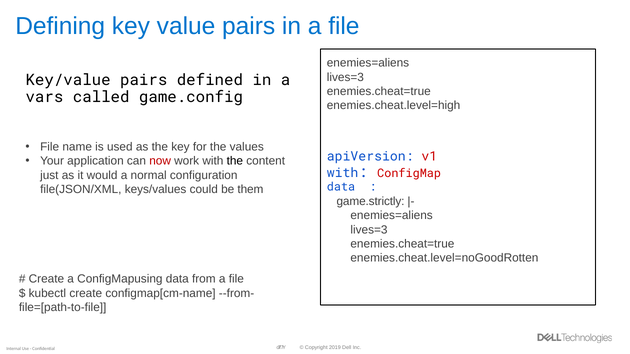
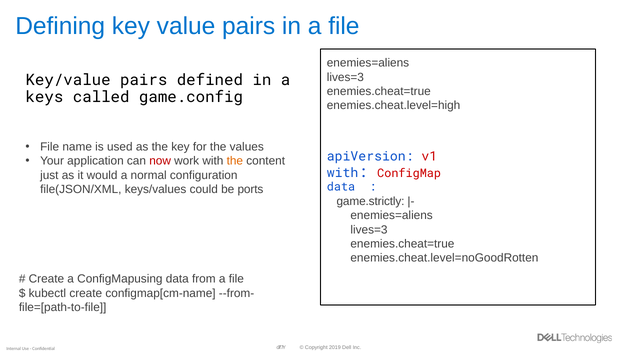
vars: vars -> keys
the at (235, 161) colour: black -> orange
them: them -> ports
